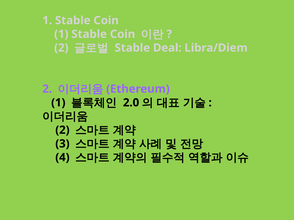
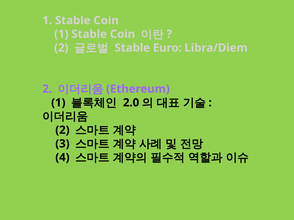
Deal: Deal -> Euro
